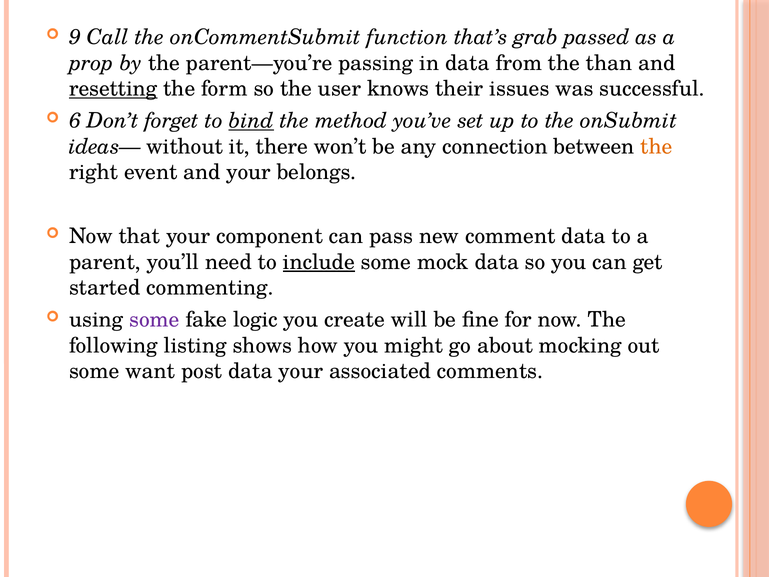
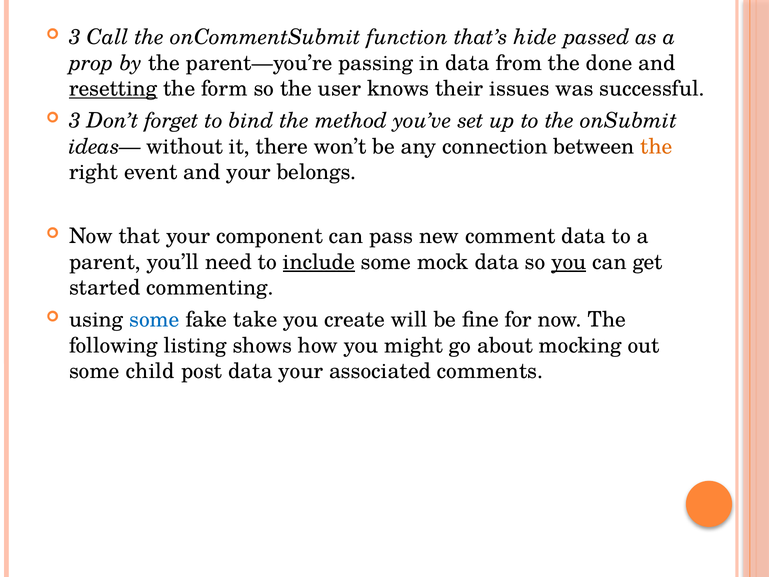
9 at (75, 37): 9 -> 3
grab: grab -> hide
than: than -> done
6 at (75, 121): 6 -> 3
bind underline: present -> none
you at (569, 262) underline: none -> present
some at (154, 320) colour: purple -> blue
logic: logic -> take
want: want -> child
